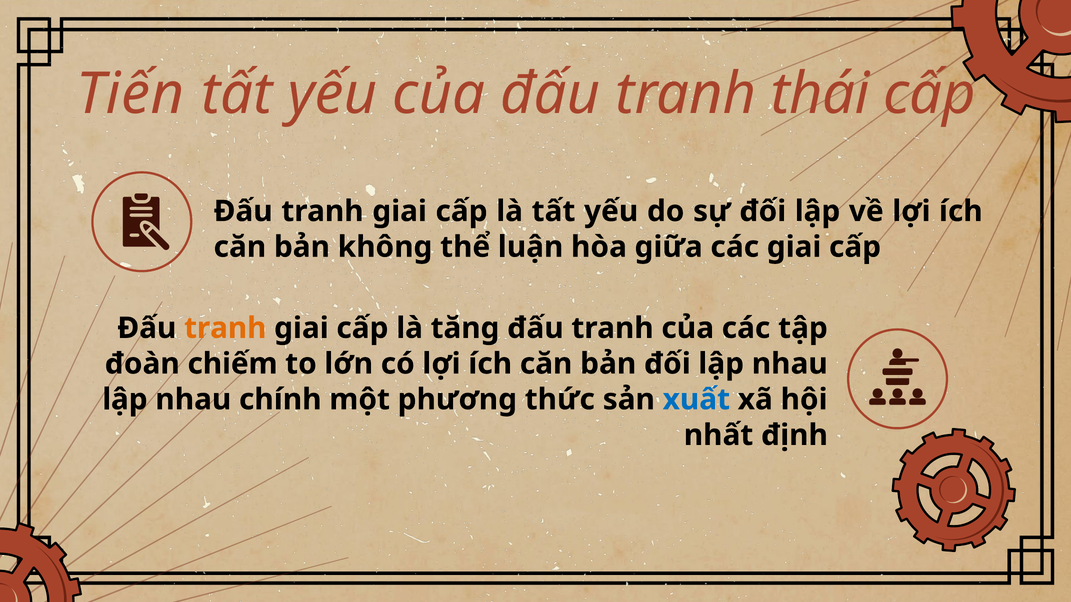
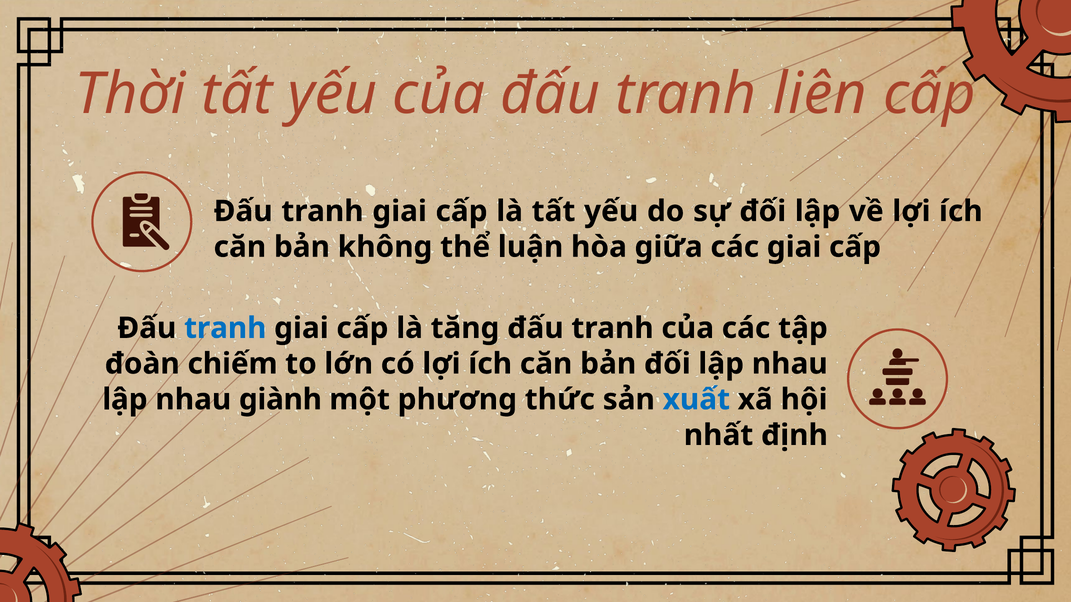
Tiến: Tiến -> Thời
thái: thái -> liên
tranh at (225, 328) colour: orange -> blue
chính: chính -> giành
